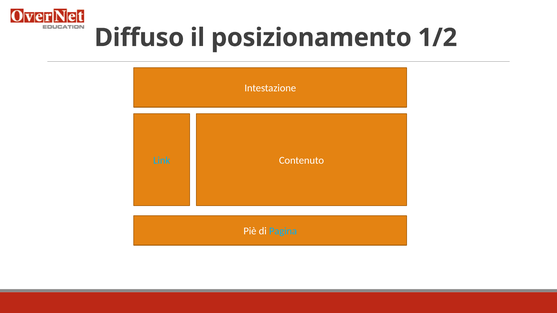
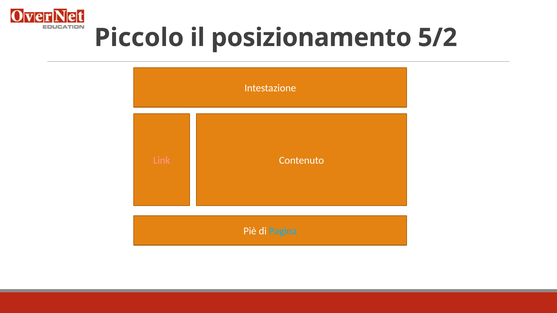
Diffuso: Diffuso -> Piccolo
1/2: 1/2 -> 5/2
Link colour: light blue -> pink
